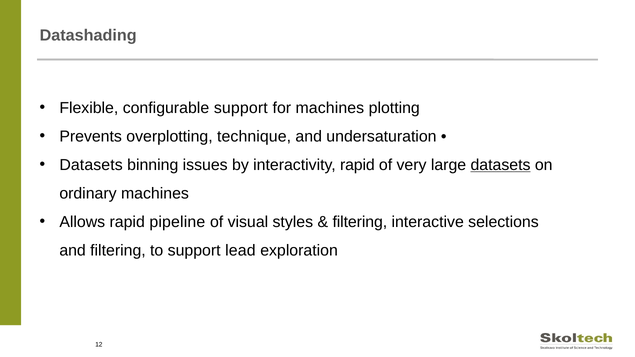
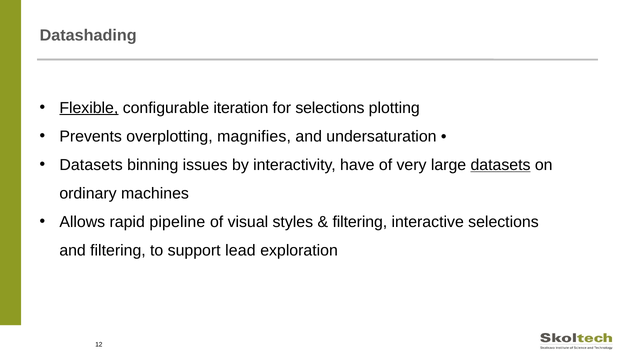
Flexible underline: none -> present
configurable support: support -> iteration
for machines: machines -> selections
technique: technique -> magnifies
interactivity rapid: rapid -> have
